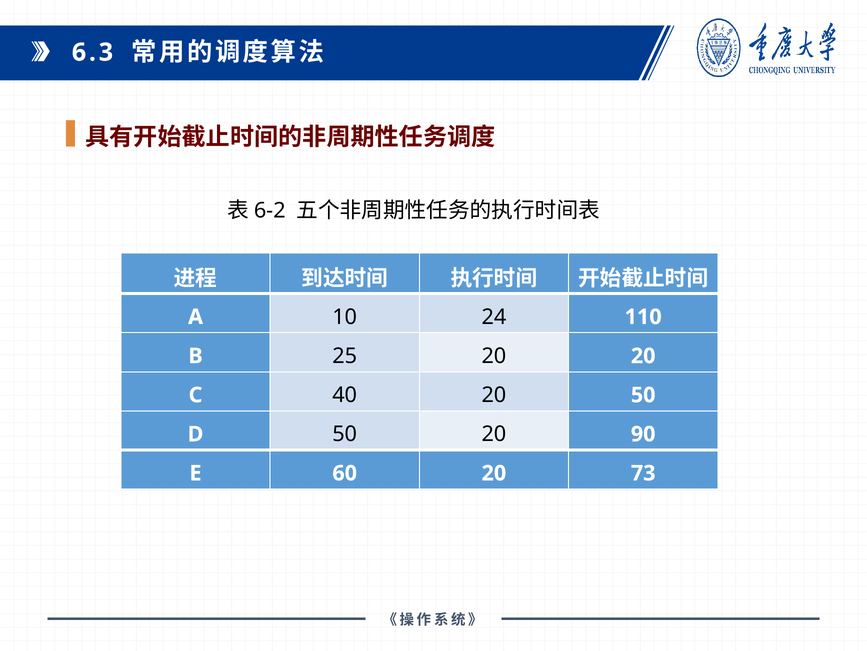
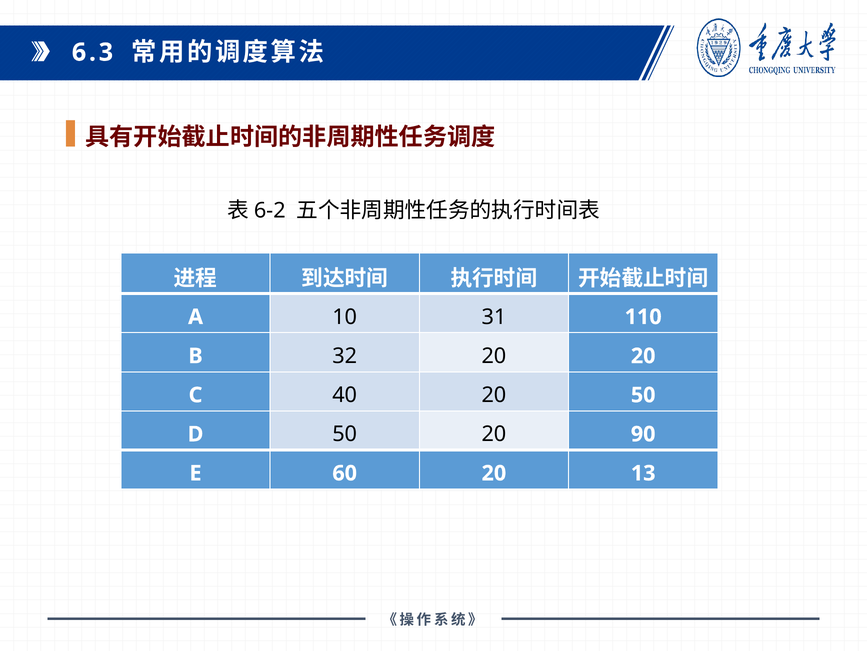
24: 24 -> 31
25: 25 -> 32
73: 73 -> 13
